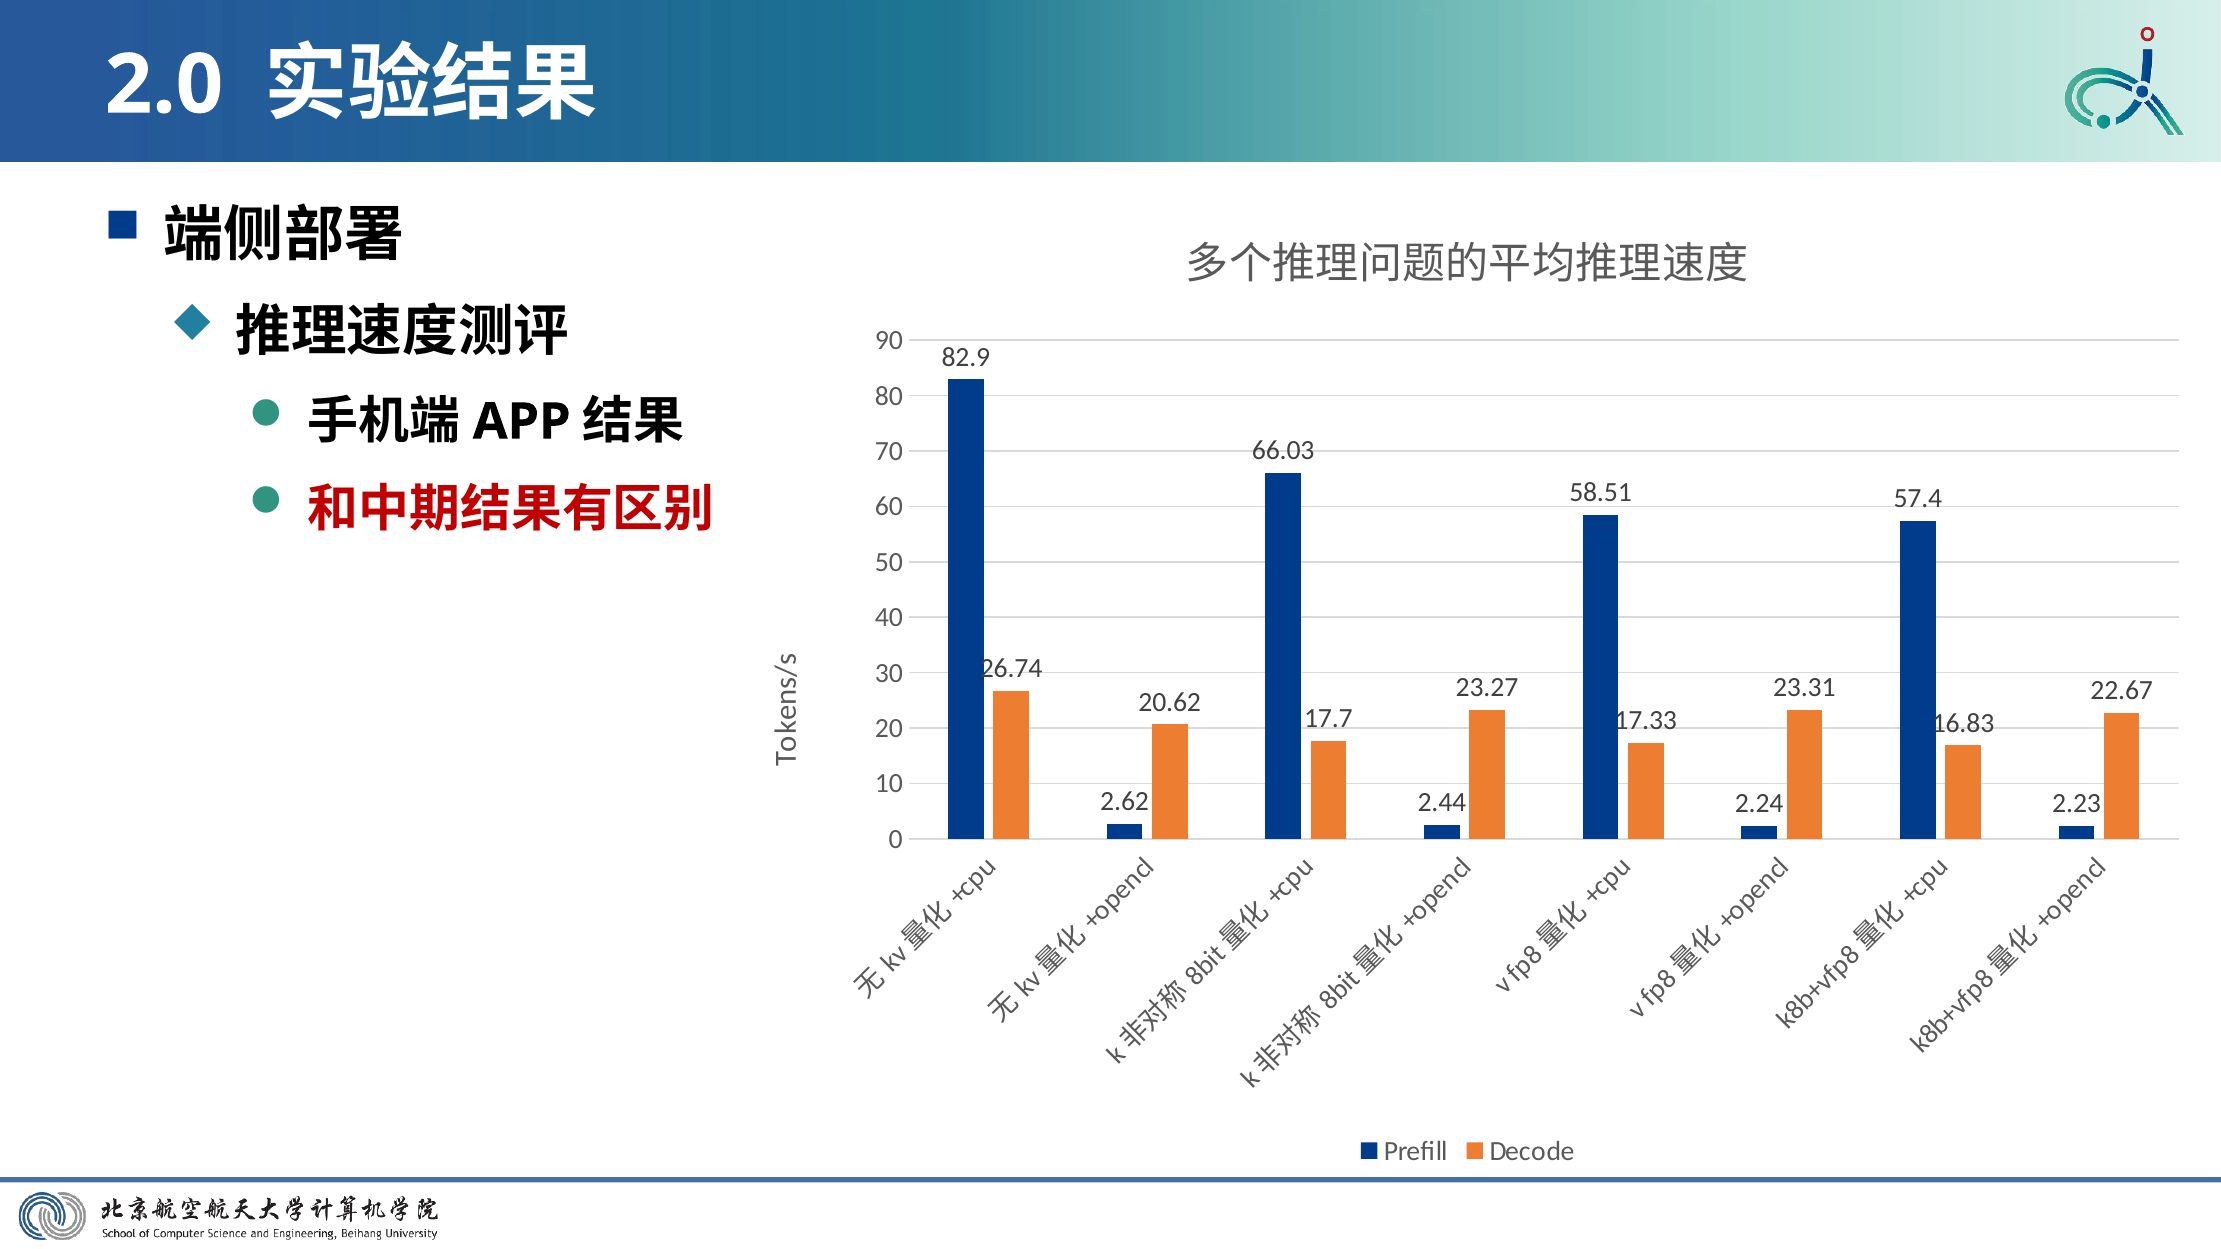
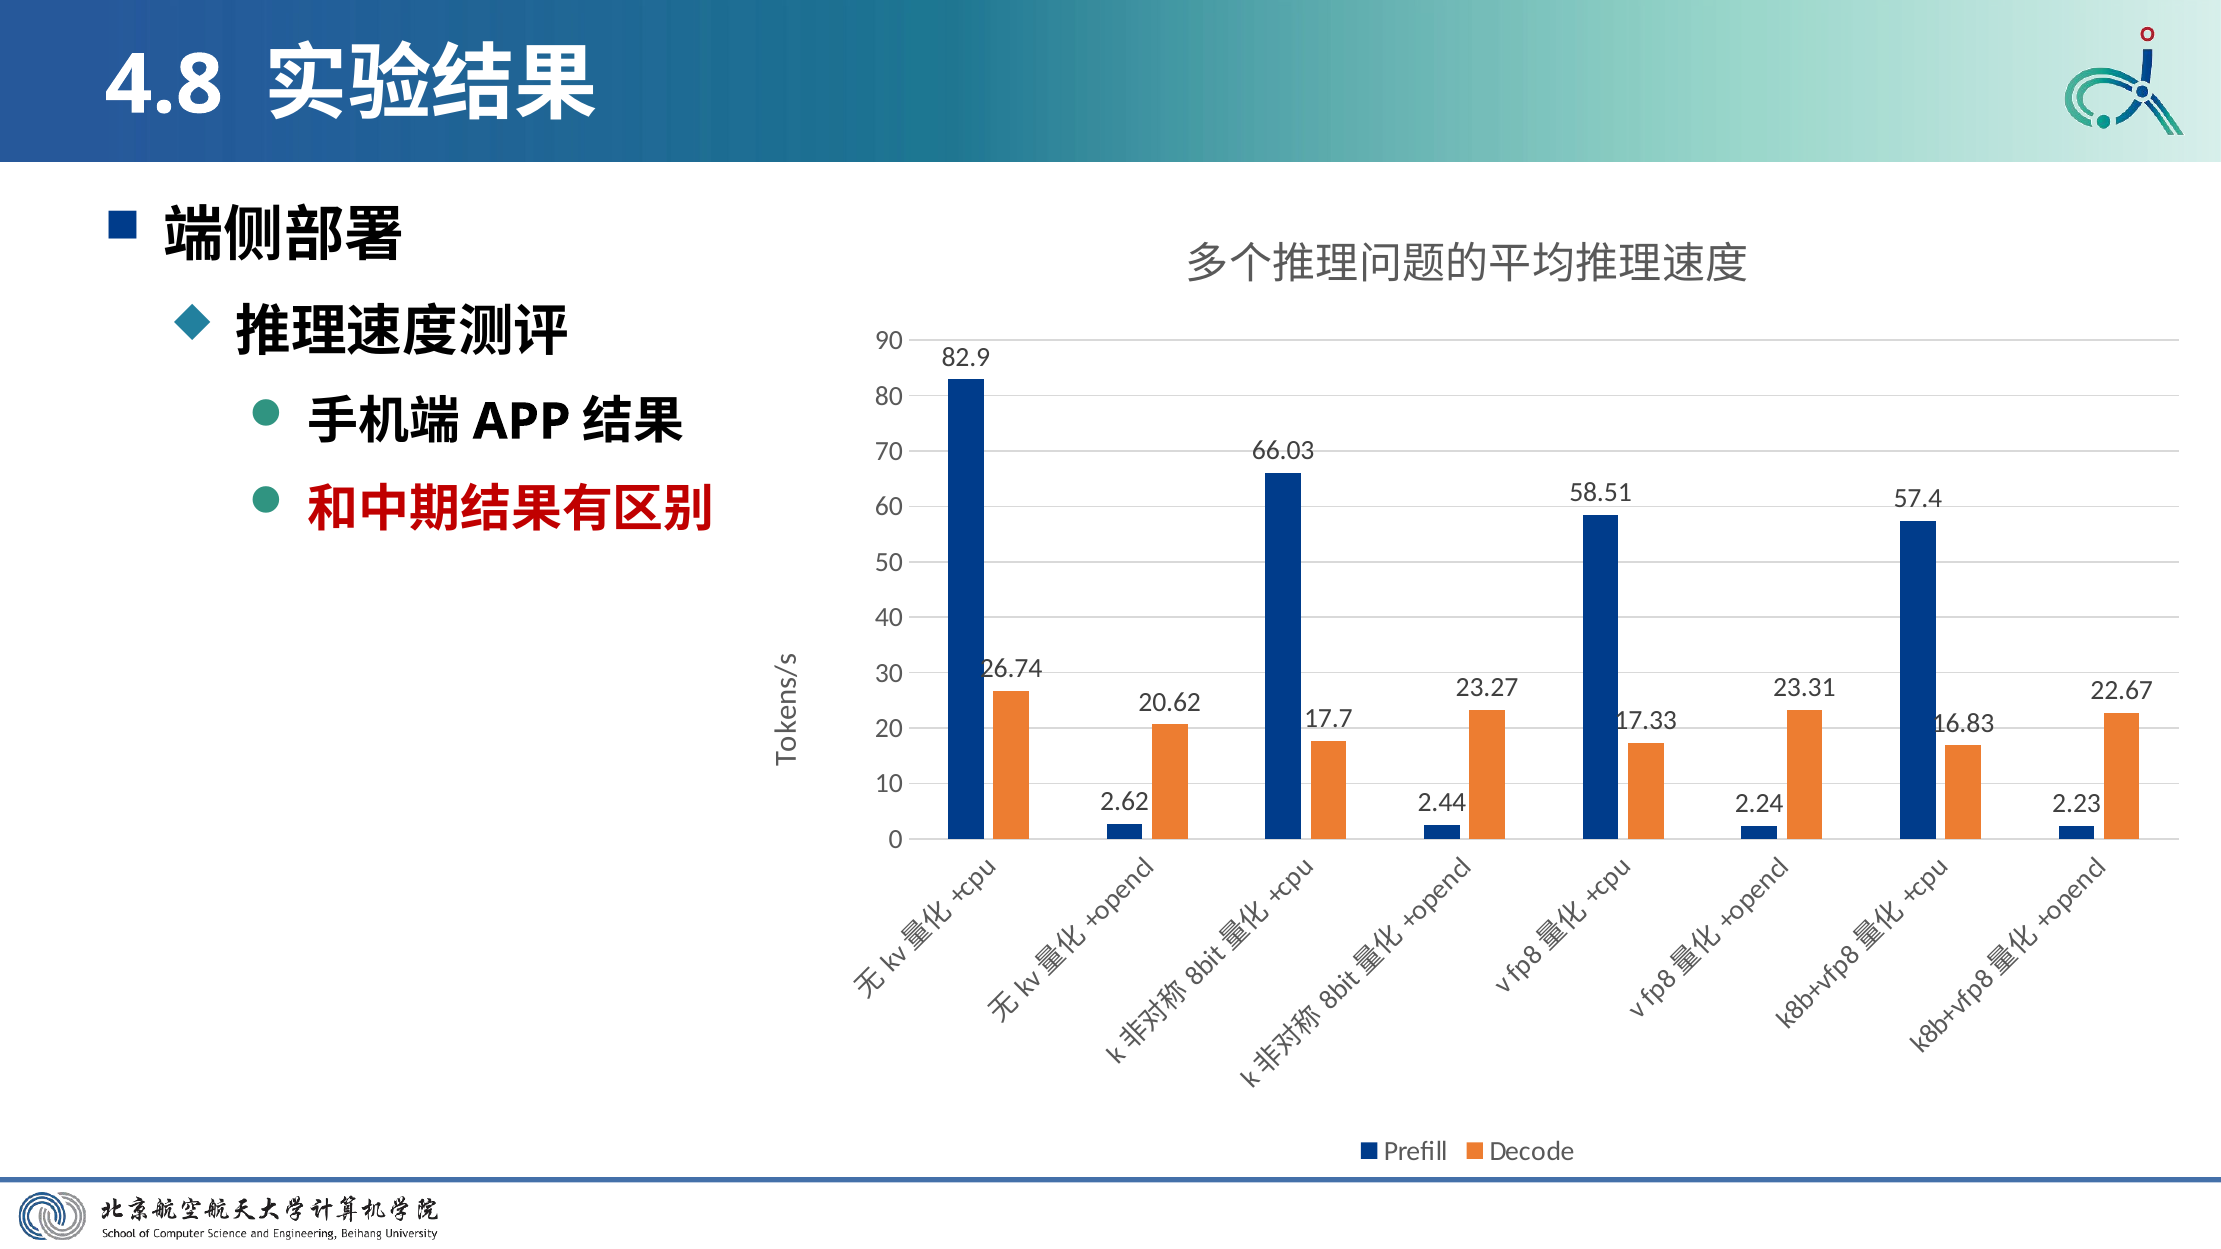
2.0: 2.0 -> 4.8
